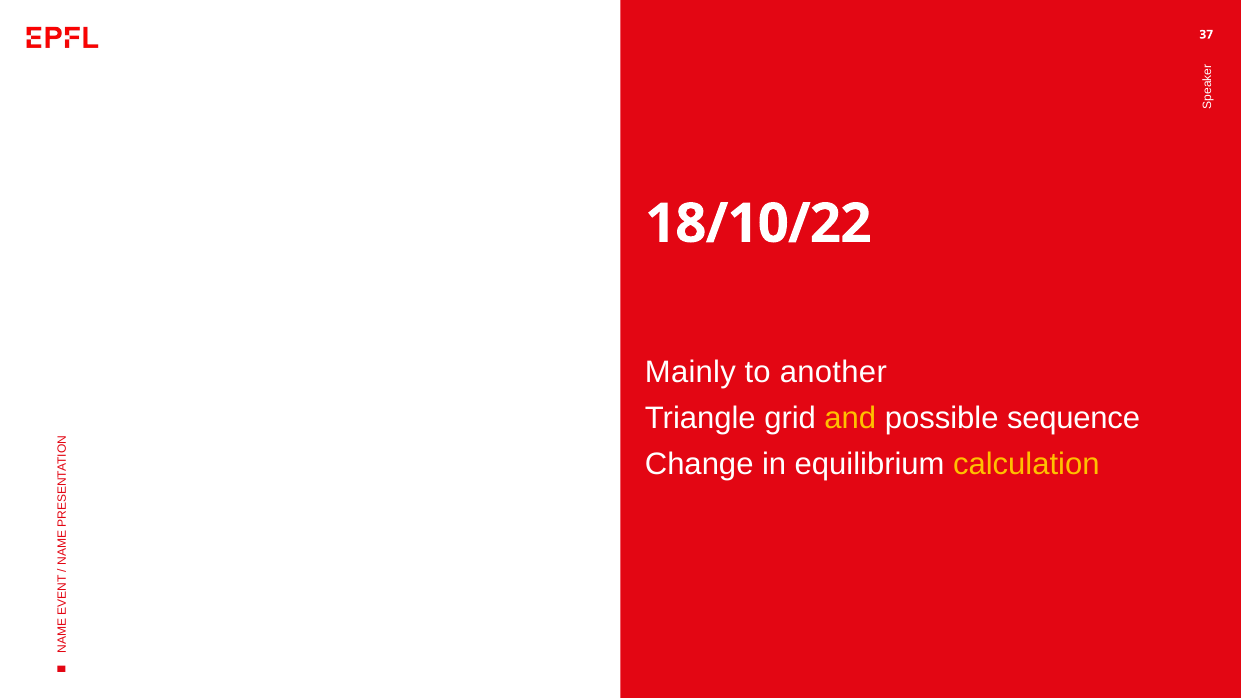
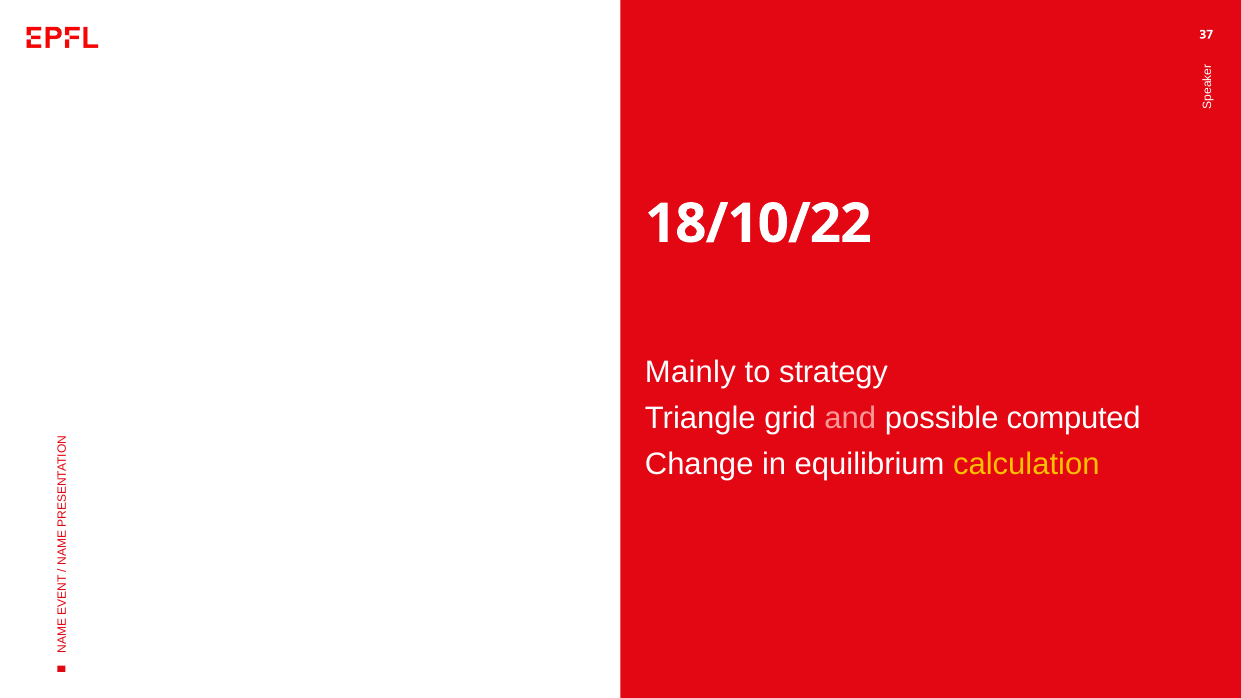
another: another -> strategy
and colour: yellow -> pink
sequence: sequence -> computed
